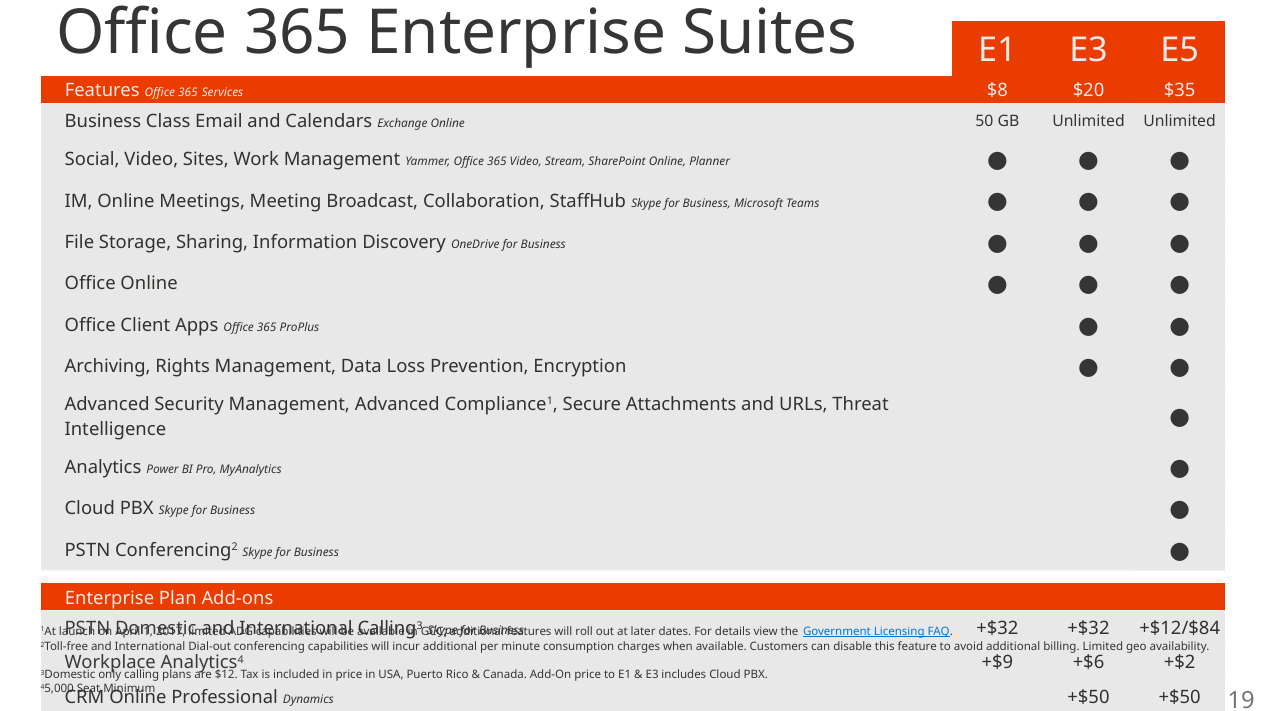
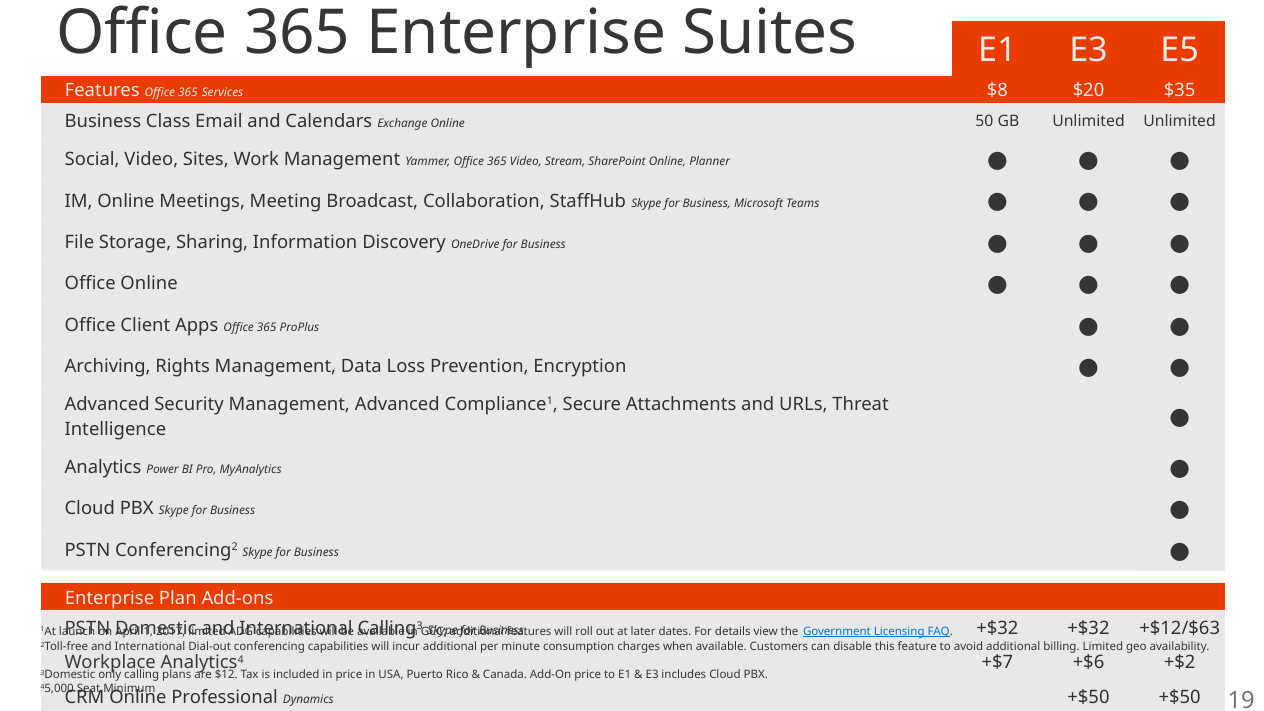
+$12/$84: +$12/$84 -> +$12/$63
+$9: +$9 -> +$7
